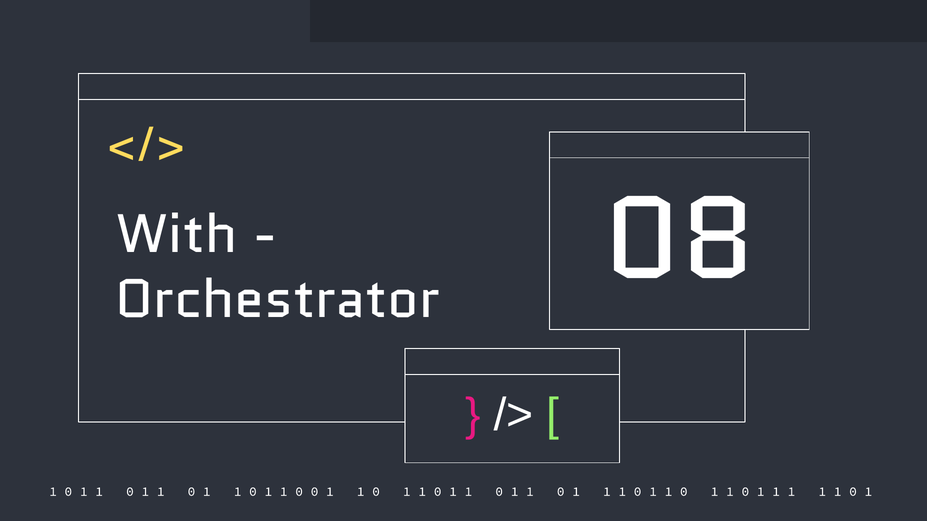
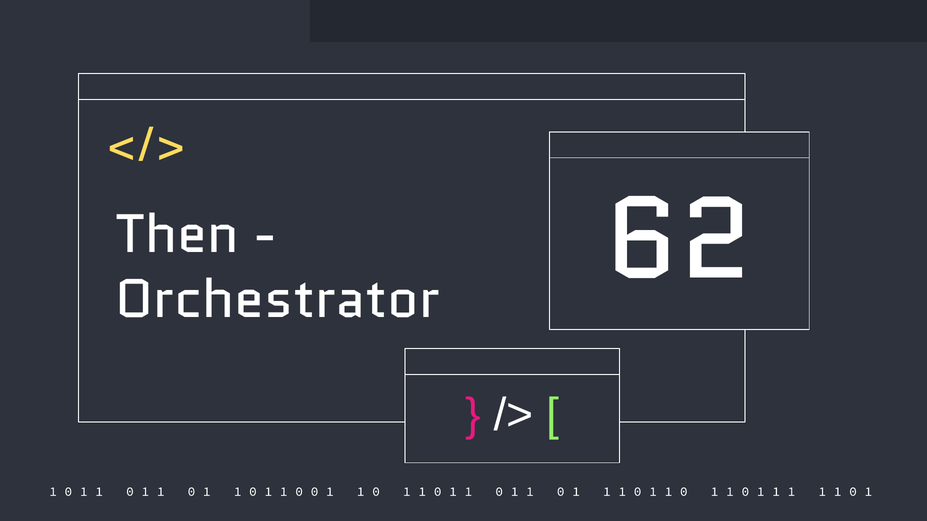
With: With -> Then
08: 08 -> 62
